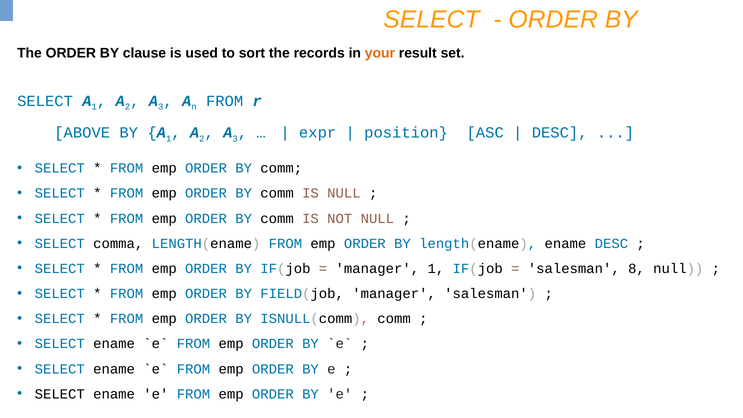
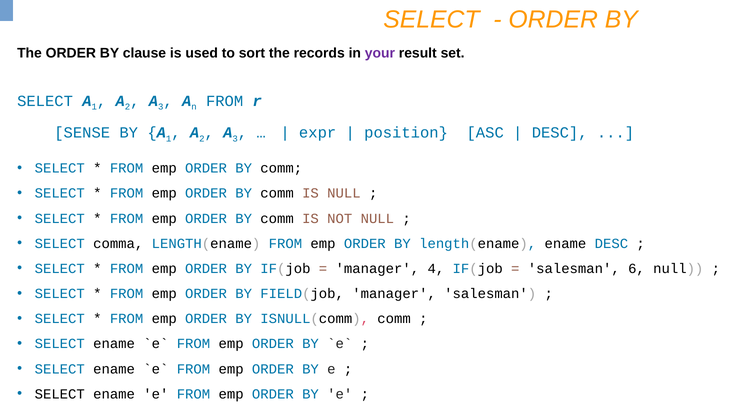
your colour: orange -> purple
ABOVE: ABOVE -> SENSE
manager 1: 1 -> 4
8: 8 -> 6
